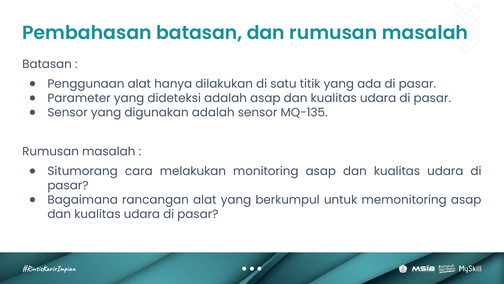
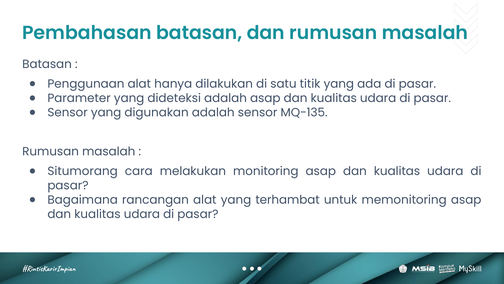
berkumpul: berkumpul -> terhambat
